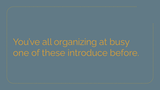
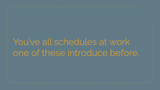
organizing: organizing -> schedules
busy: busy -> work
